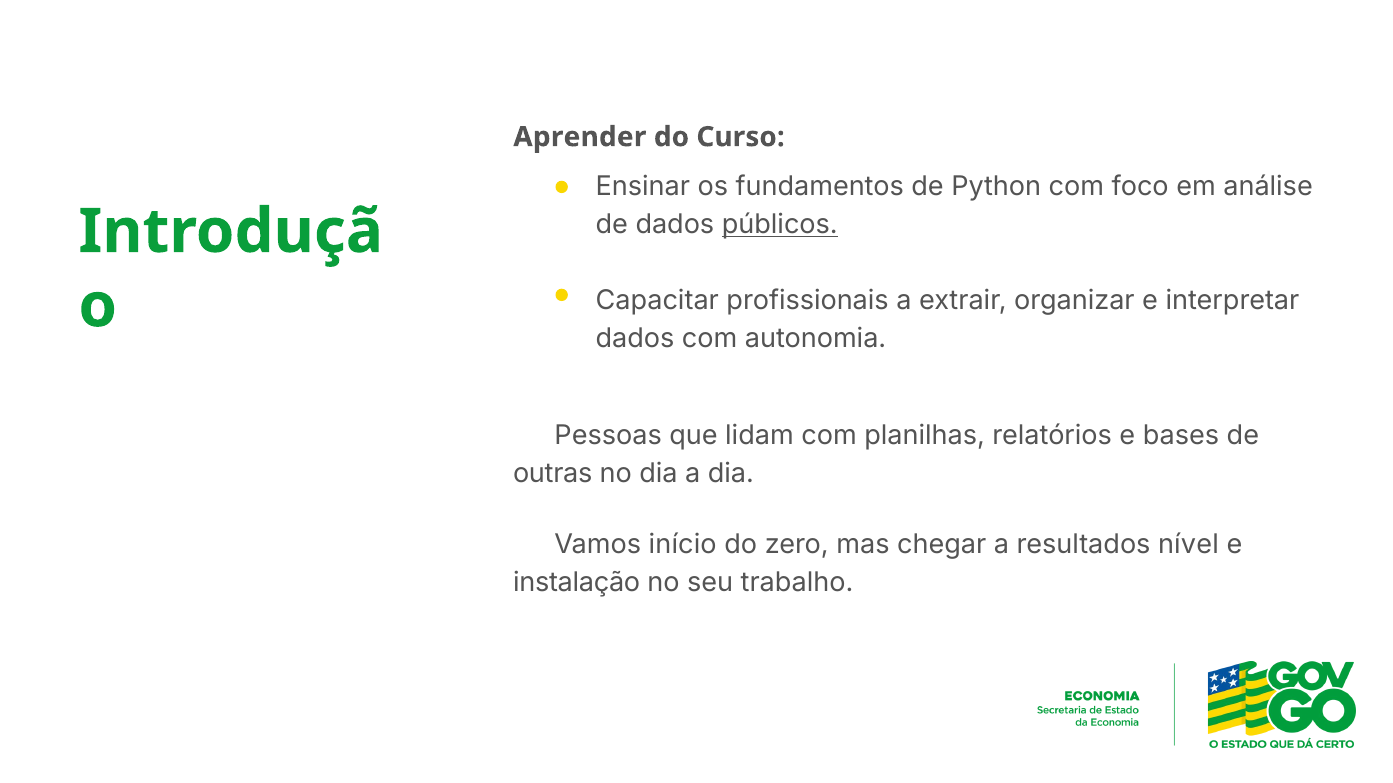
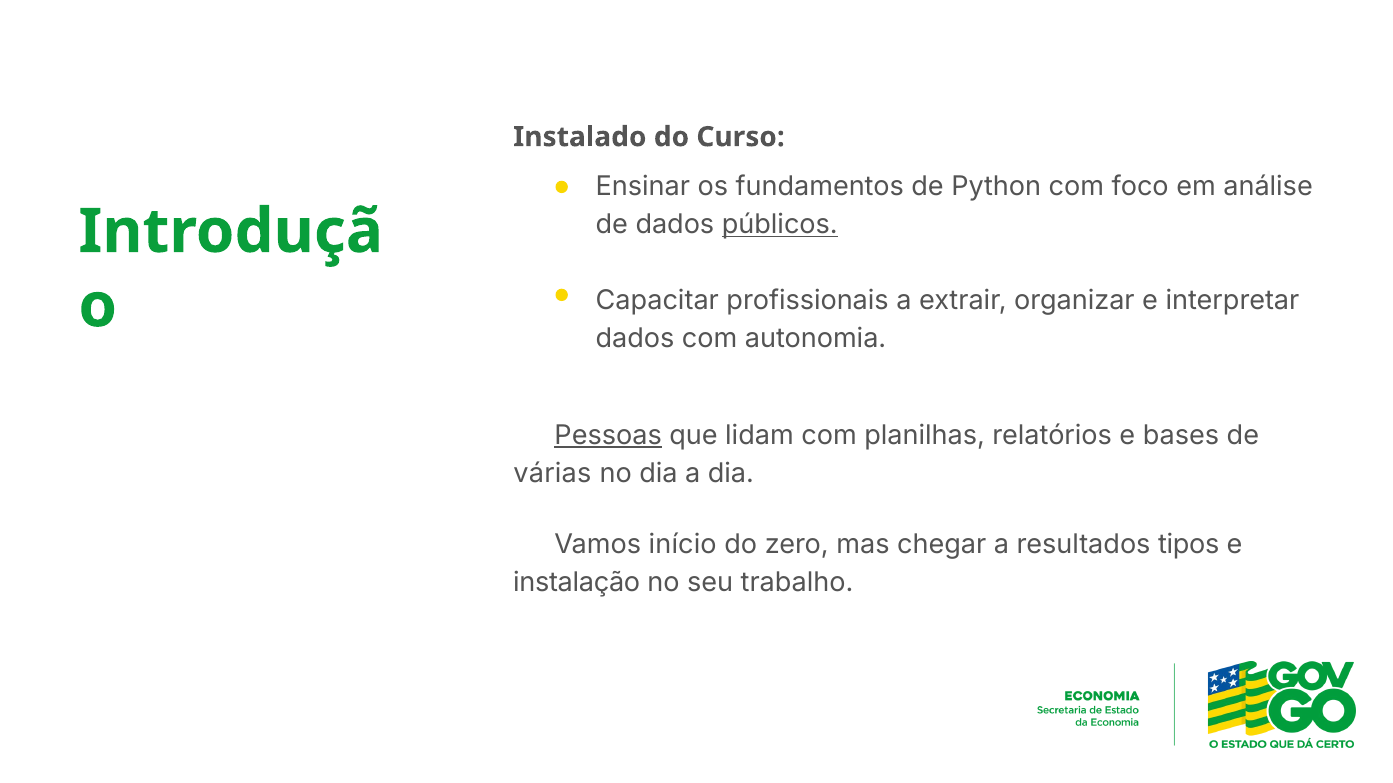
Aprender: Aprender -> Instalado
Pessoas underline: none -> present
outras: outras -> várias
nível: nível -> tipos
